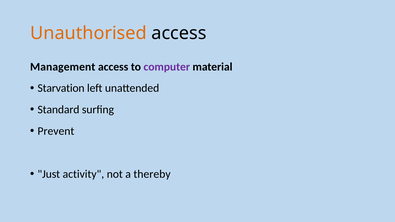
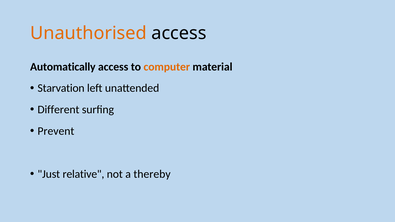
Management: Management -> Automatically
computer colour: purple -> orange
Standard: Standard -> Different
activity: activity -> relative
